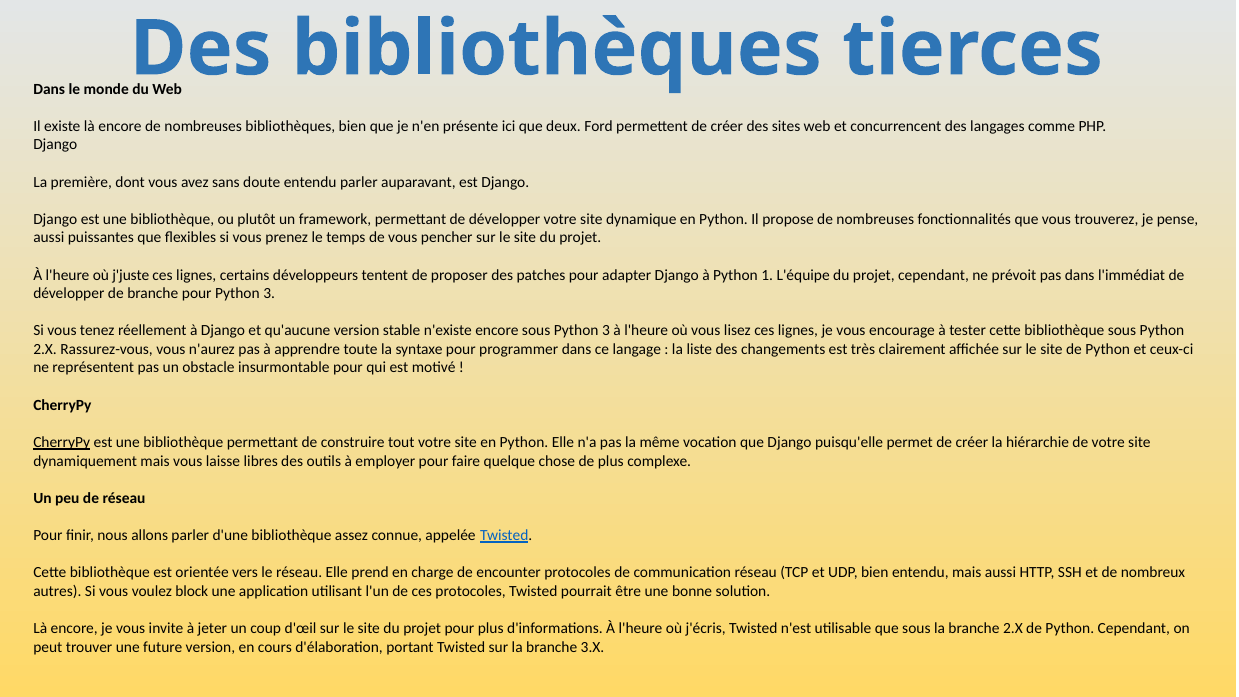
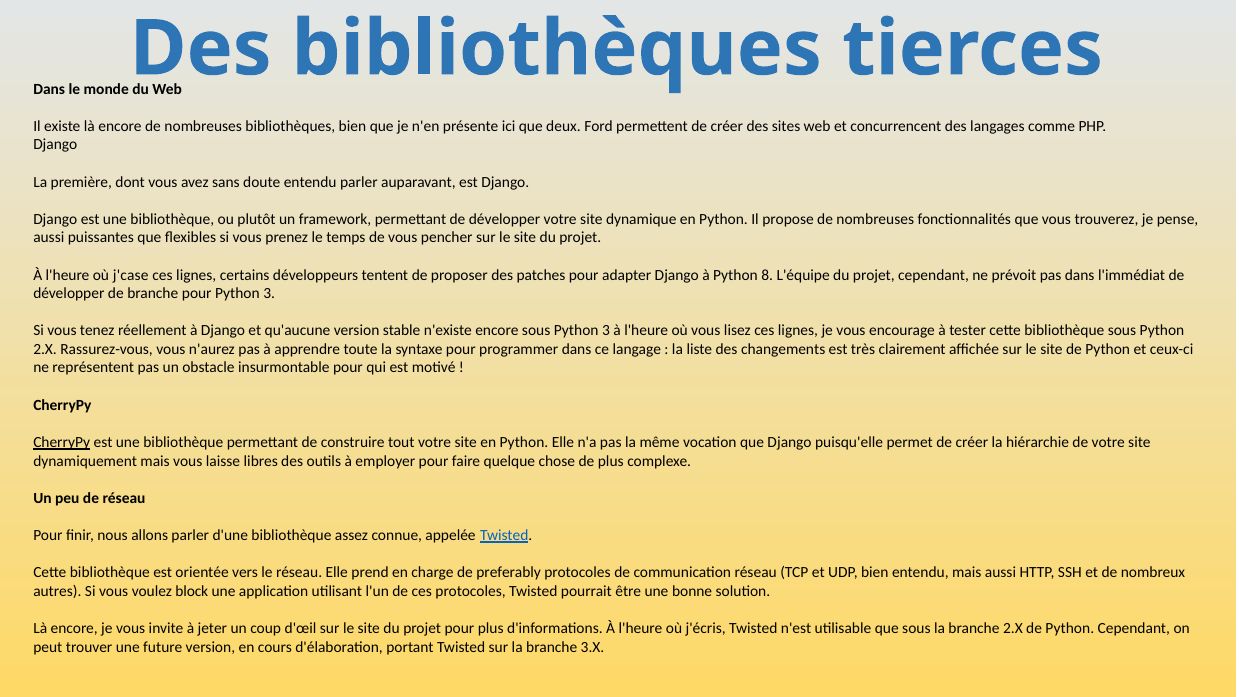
j'juste: j'juste -> j'case
1: 1 -> 8
encounter: encounter -> preferably
